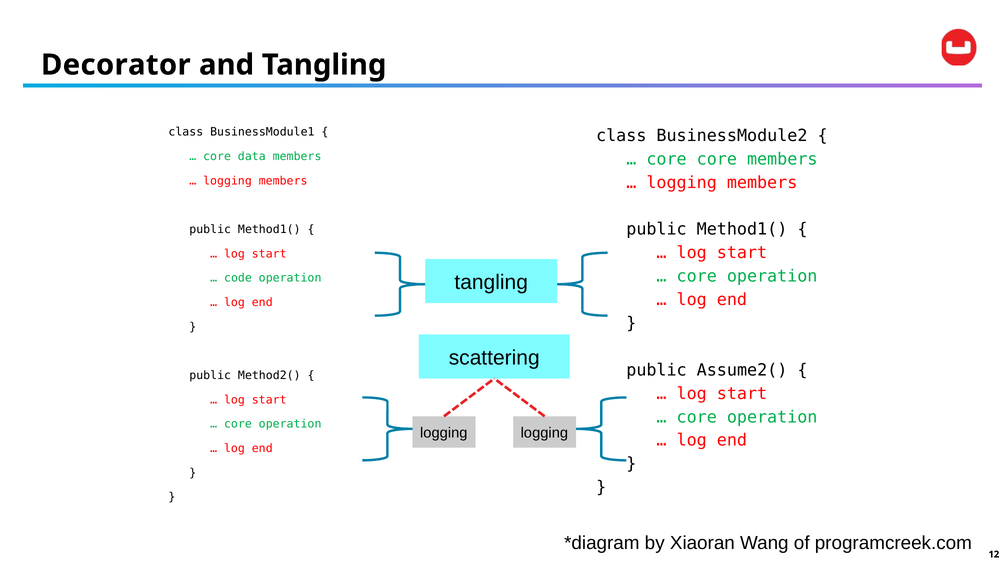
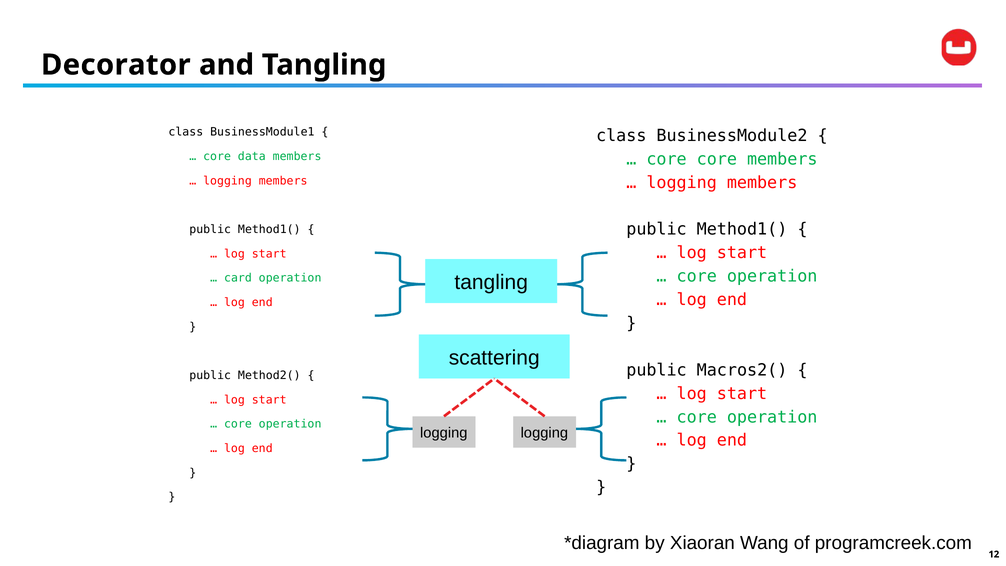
code: code -> card
Assume2(: Assume2( -> Macros2(
